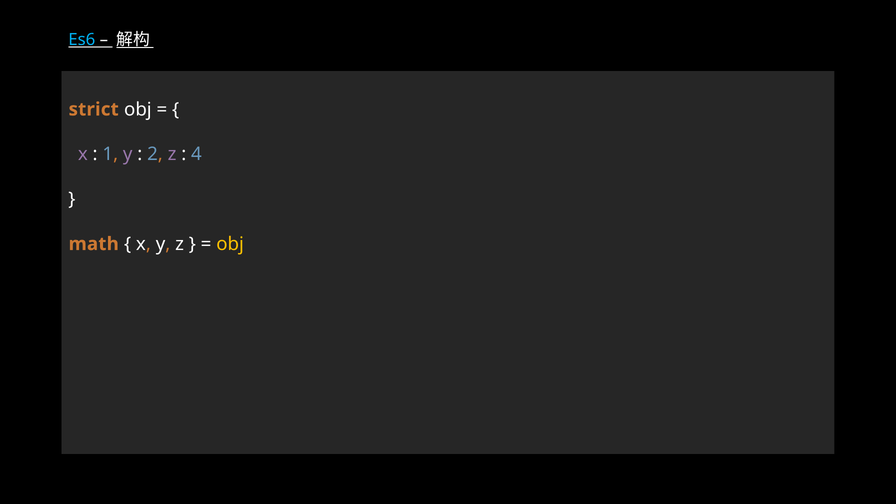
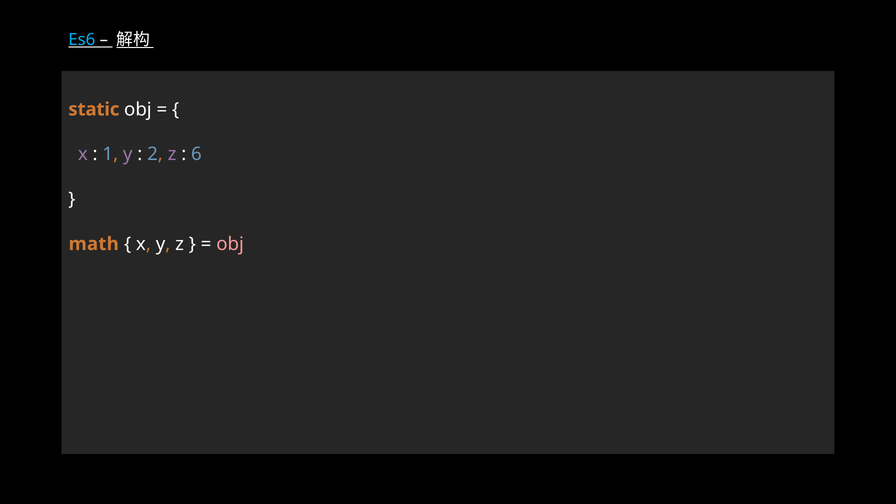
strict: strict -> static
4: 4 -> 6
obj at (230, 244) colour: yellow -> pink
